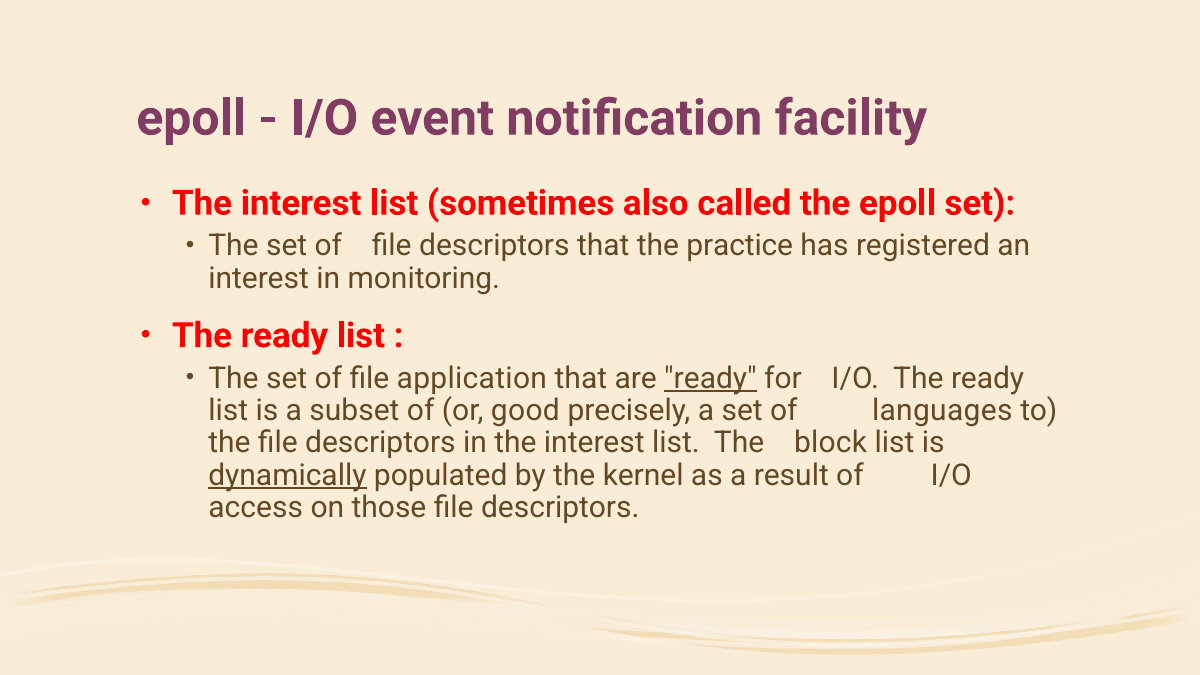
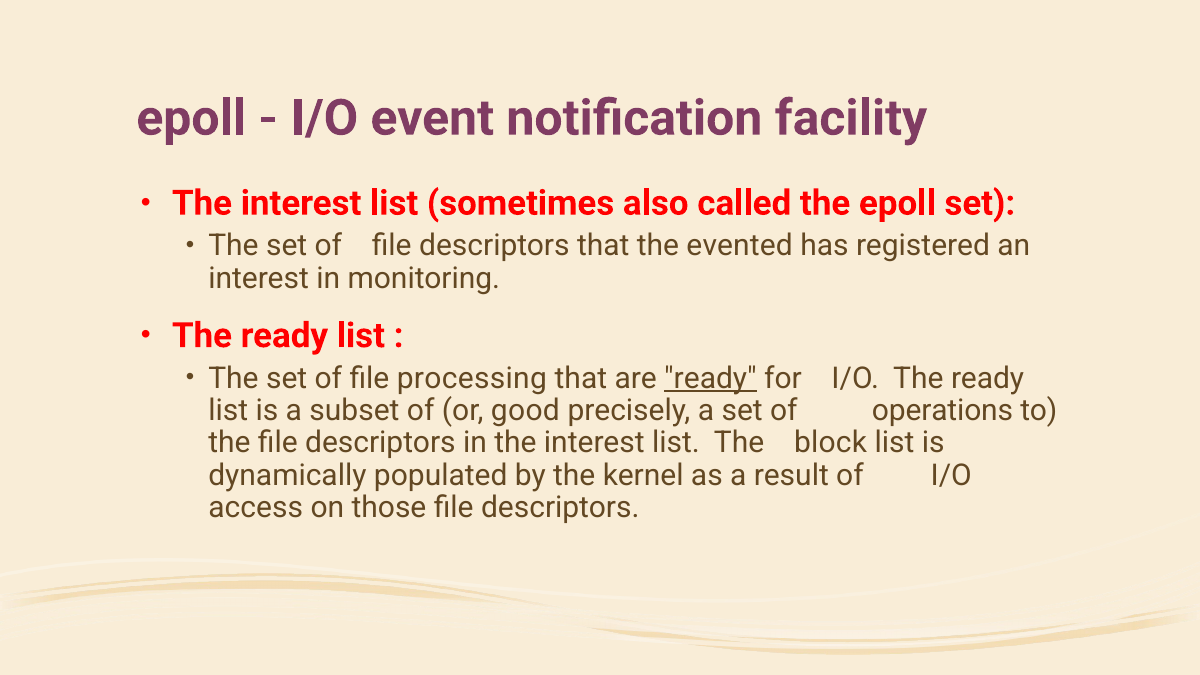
practice: practice -> evented
application: application -> processing
languages: languages -> operations
dynamically underline: present -> none
